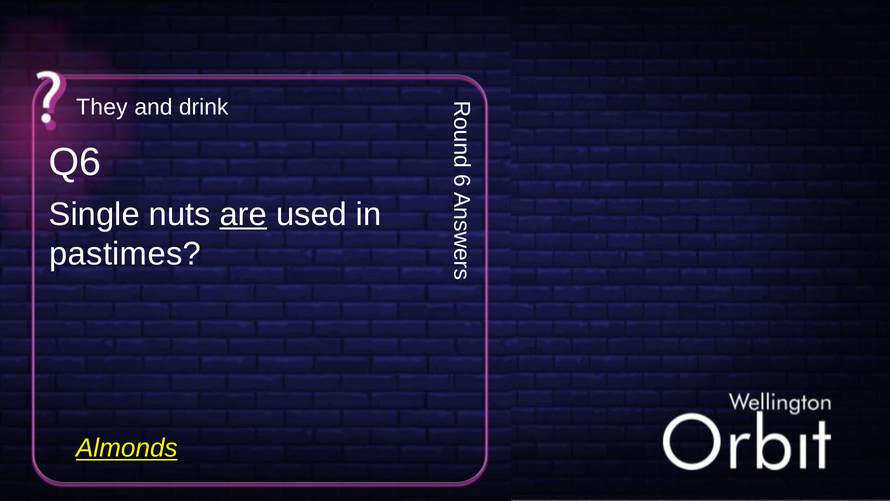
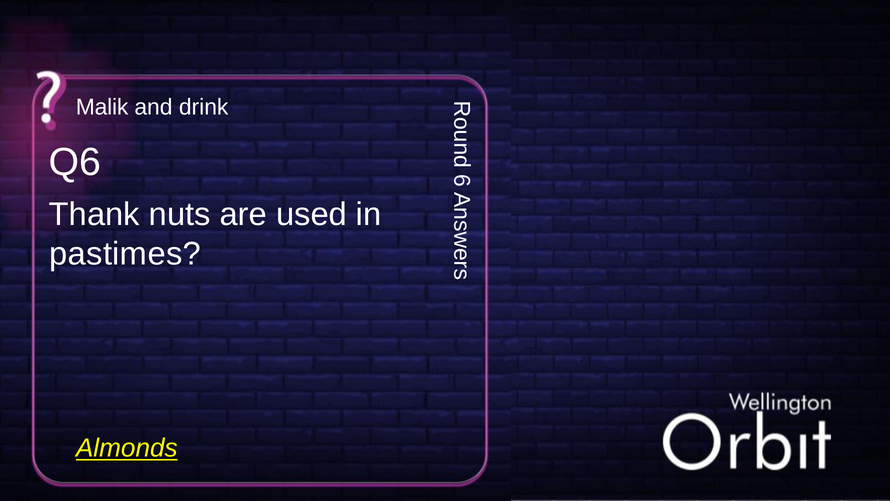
They: They -> Malik
Single: Single -> Thank
are underline: present -> none
